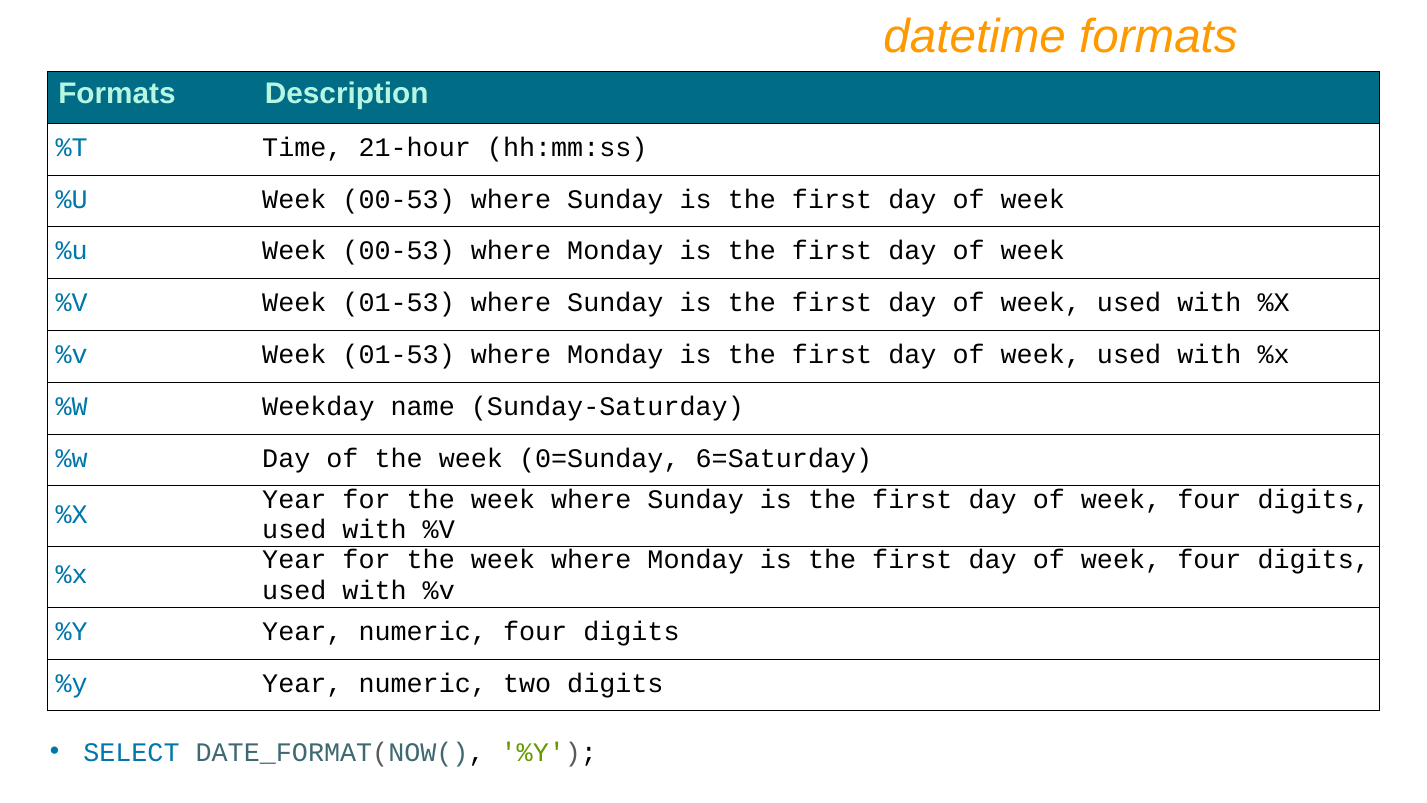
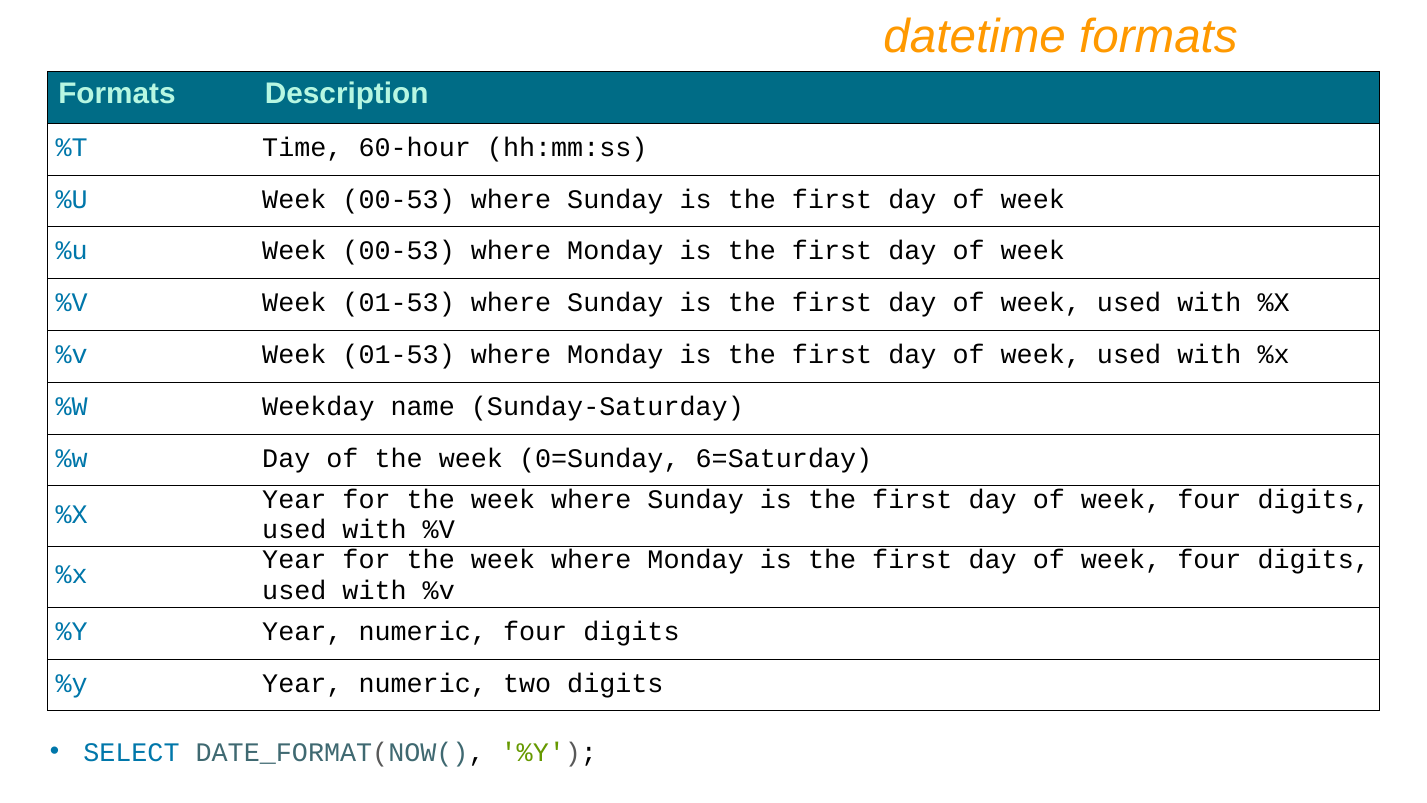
21-hour: 21-hour -> 60-hour
